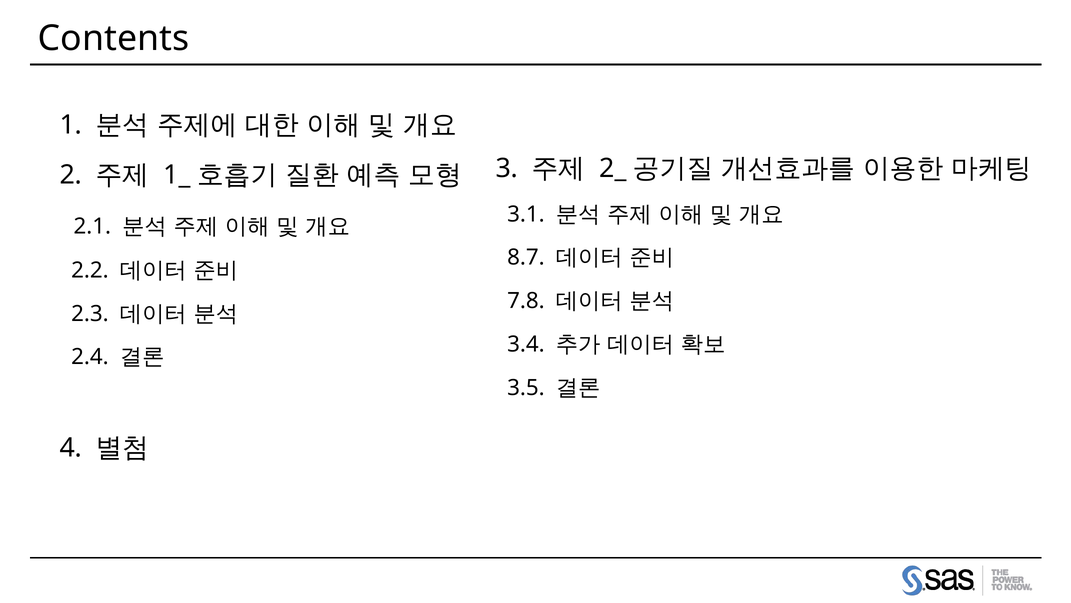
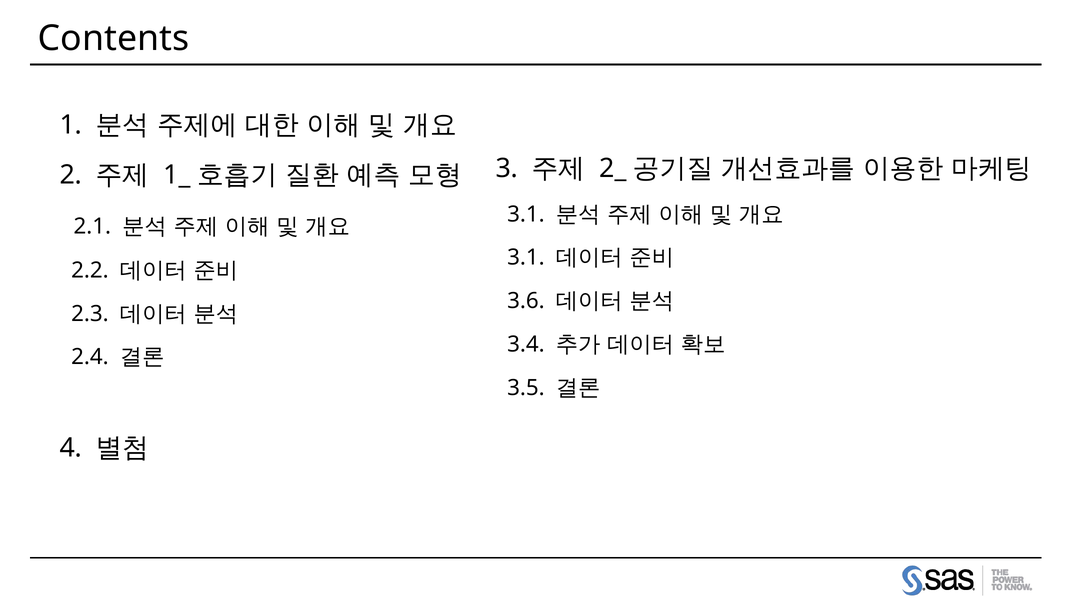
8.7 at (526, 257): 8.7 -> 3.1
7.8: 7.8 -> 3.6
